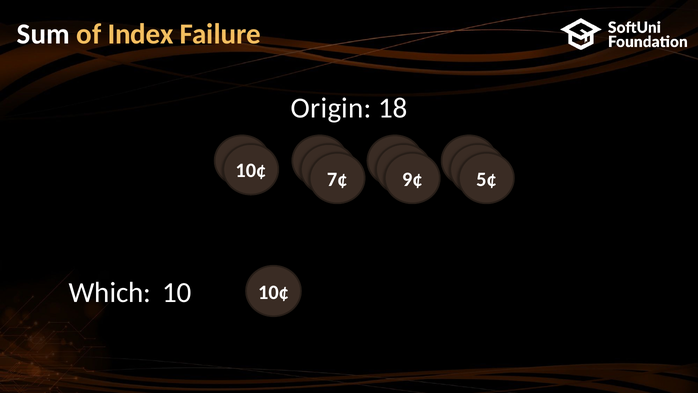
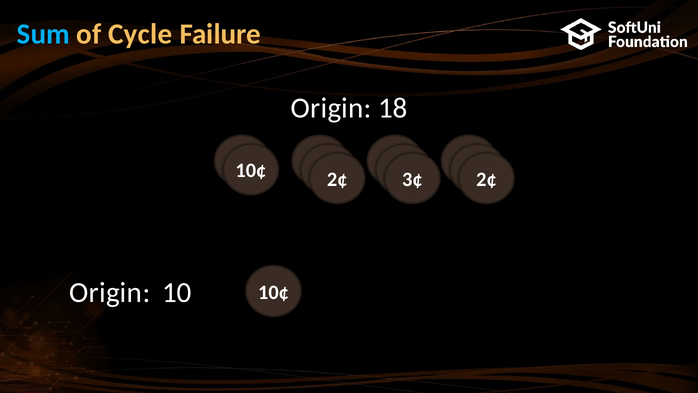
Sum colour: white -> light blue
Index: Index -> Cycle
7¢ at (337, 179): 7¢ -> 2¢
9¢: 9¢ -> 3¢
5¢ at (486, 179): 5¢ -> 2¢
Which at (110, 293): Which -> Origin
